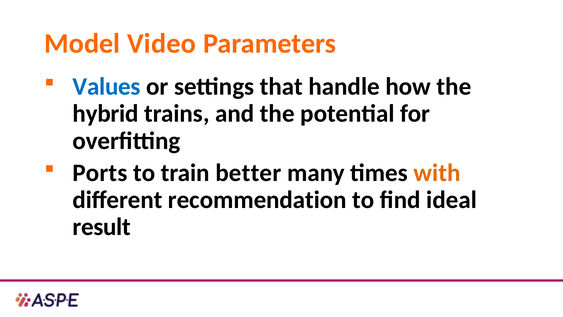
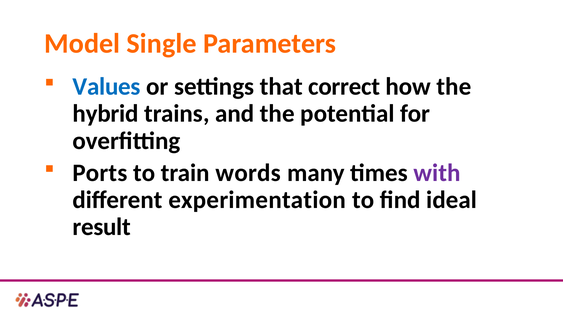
Video: Video -> Single
handle: handle -> correct
better: better -> words
with colour: orange -> purple
recommendation: recommendation -> experimentation
